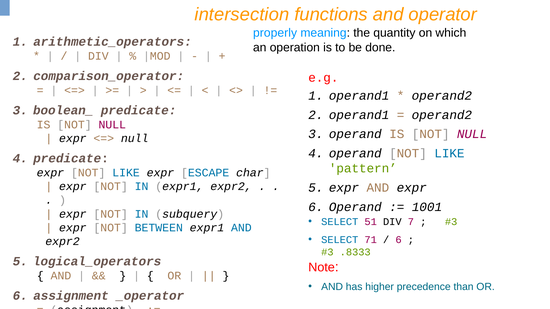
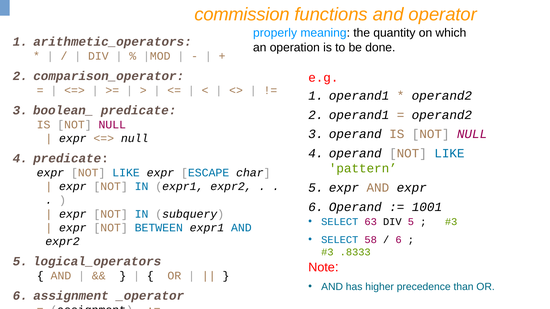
intersection: intersection -> commission
51: 51 -> 63
DIV 7: 7 -> 5
71: 71 -> 58
